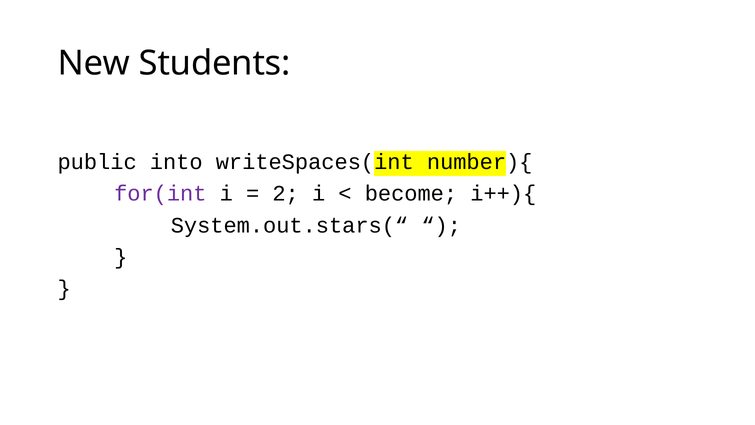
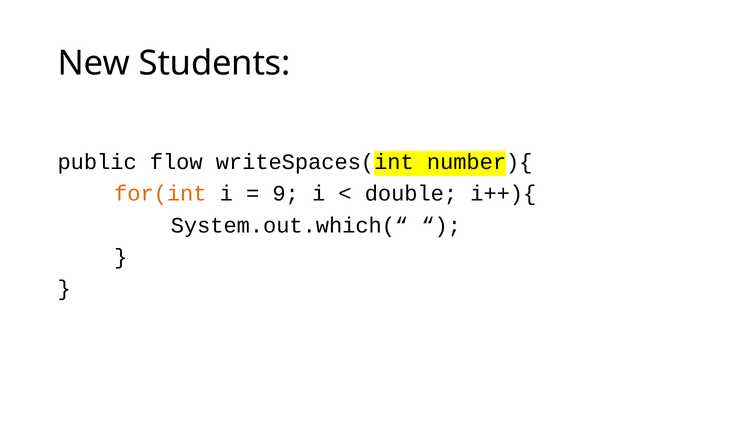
into: into -> flow
for(int colour: purple -> orange
2: 2 -> 9
become: become -> double
System.out.stars(“: System.out.stars(“ -> System.out.which(“
